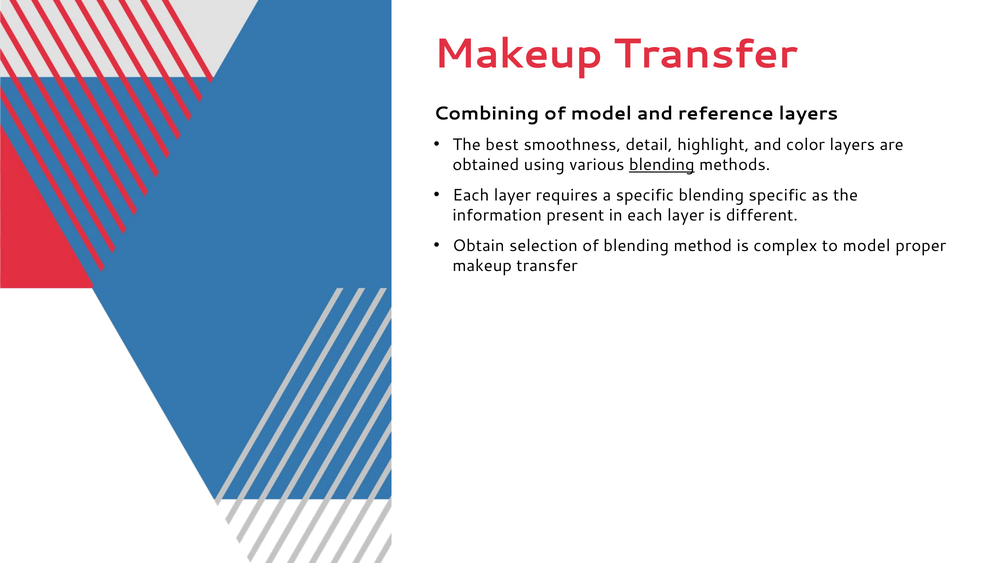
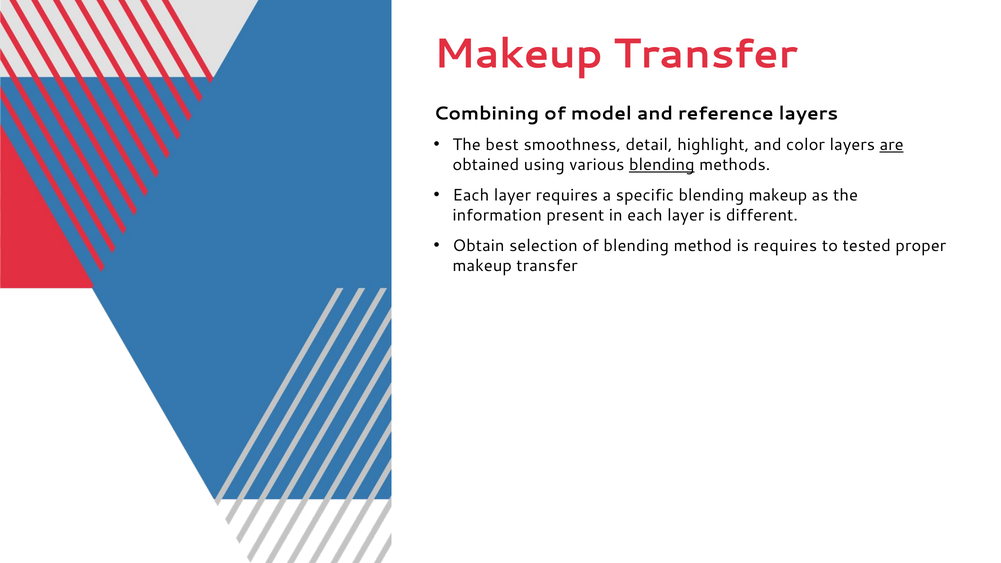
are underline: none -> present
blending specific: specific -> makeup
is complex: complex -> requires
to model: model -> tested
